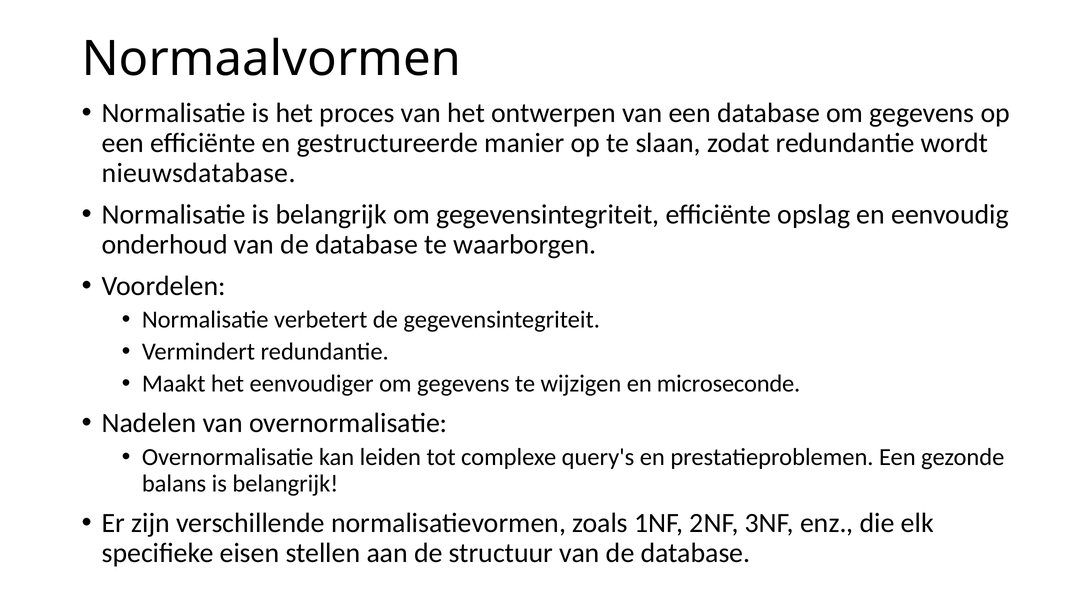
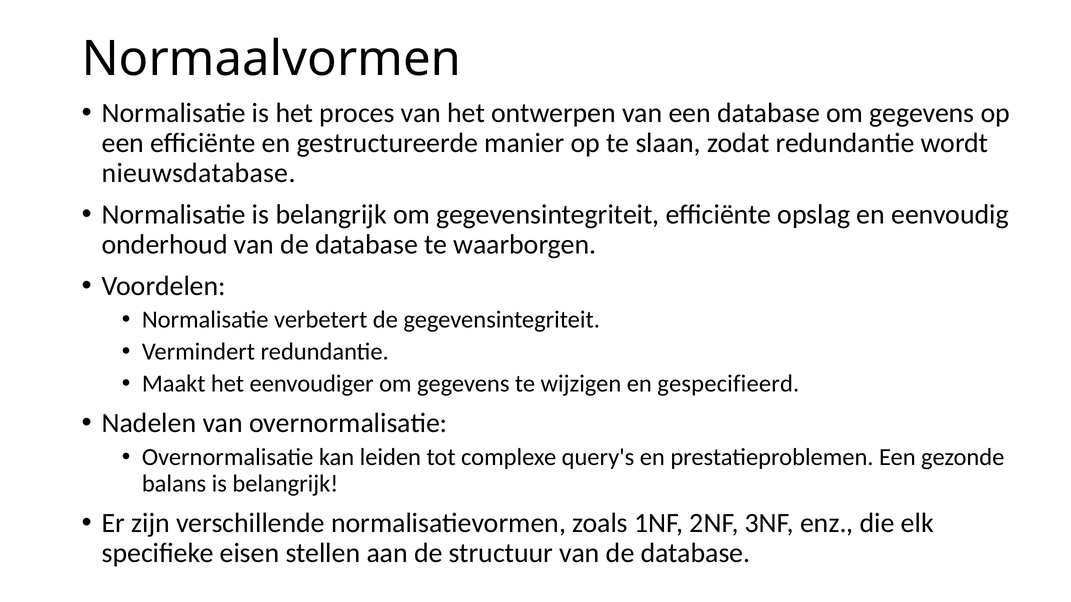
microseconde: microseconde -> gespecifieerd
